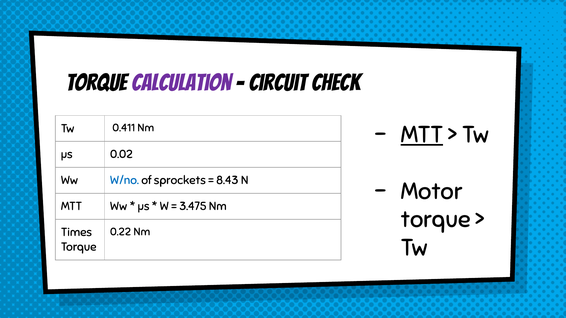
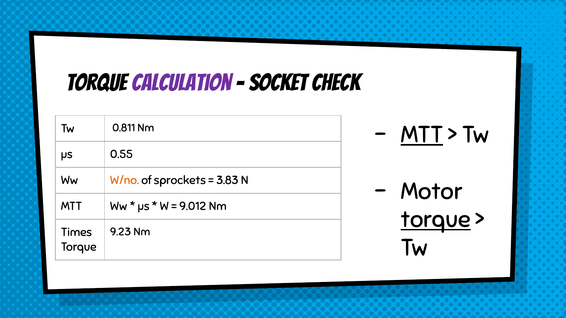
circuit: circuit -> socket
0.411: 0.411 -> 0.811
0.02: 0.02 -> 0.55
W/no colour: blue -> orange
8.43: 8.43 -> 3.83
3.475: 3.475 -> 9.012
torque at (436, 220) underline: none -> present
0.22: 0.22 -> 9.23
